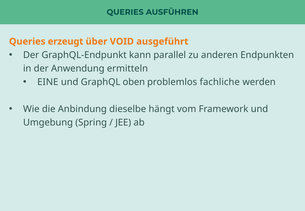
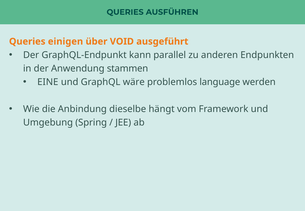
erzeugt: erzeugt -> einigen
ermitteln: ermitteln -> stammen
oben: oben -> wäre
fachliche: fachliche -> language
